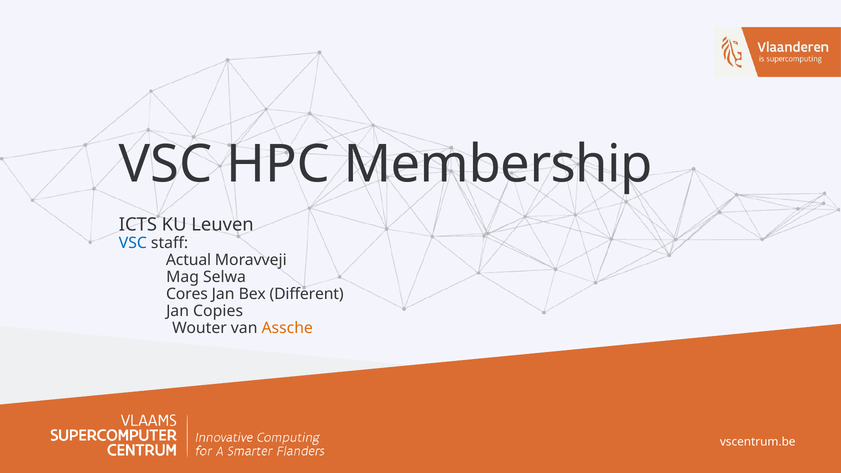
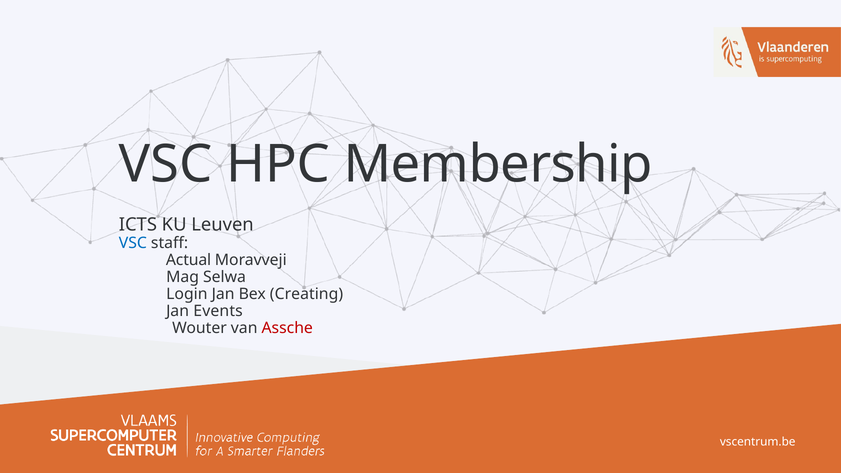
Cores: Cores -> Login
Different: Different -> Creating
Copies: Copies -> Events
Assche colour: orange -> red
